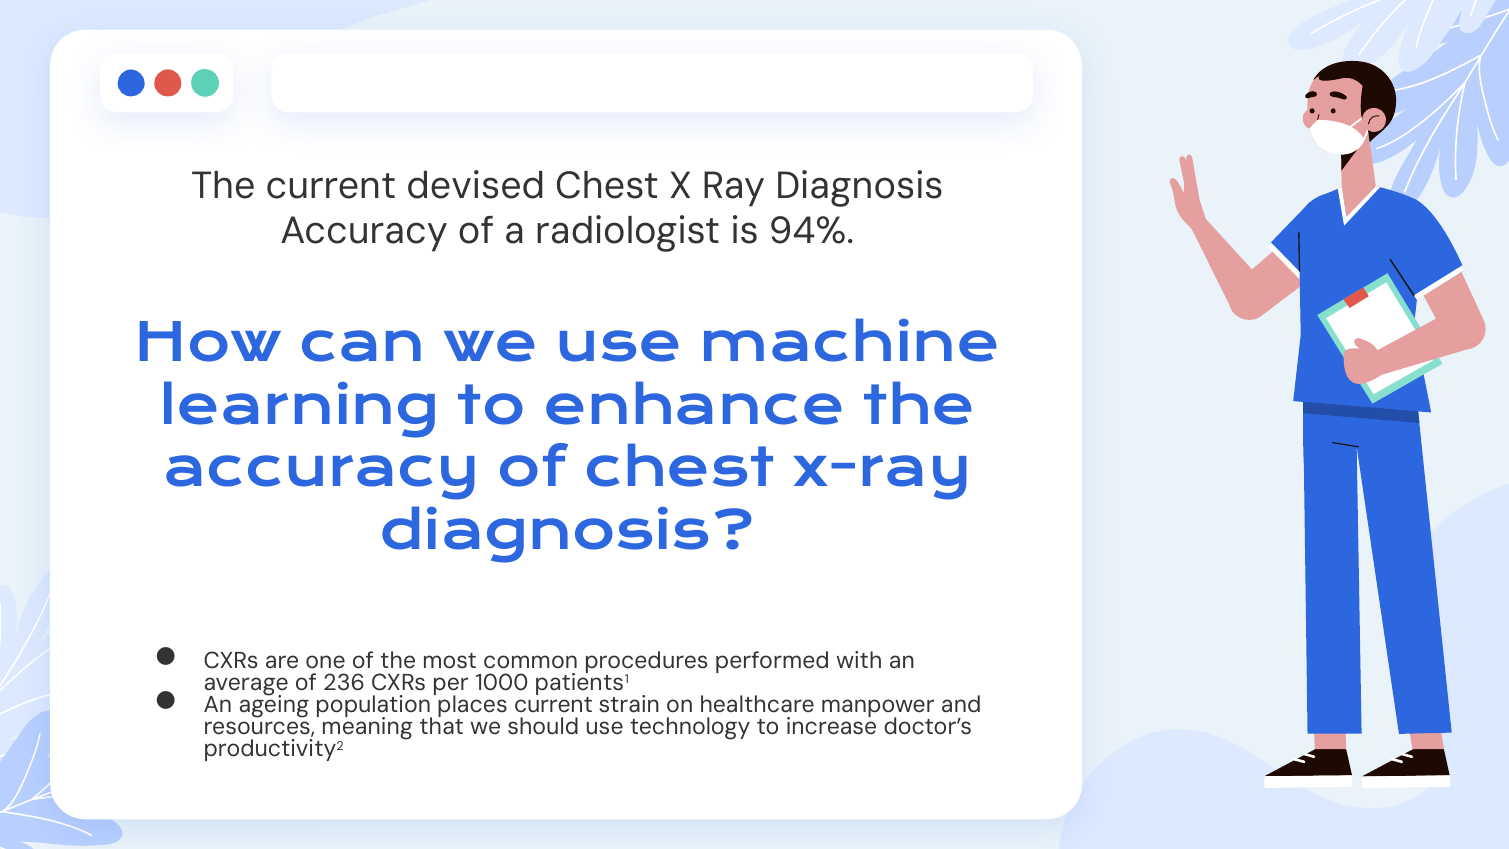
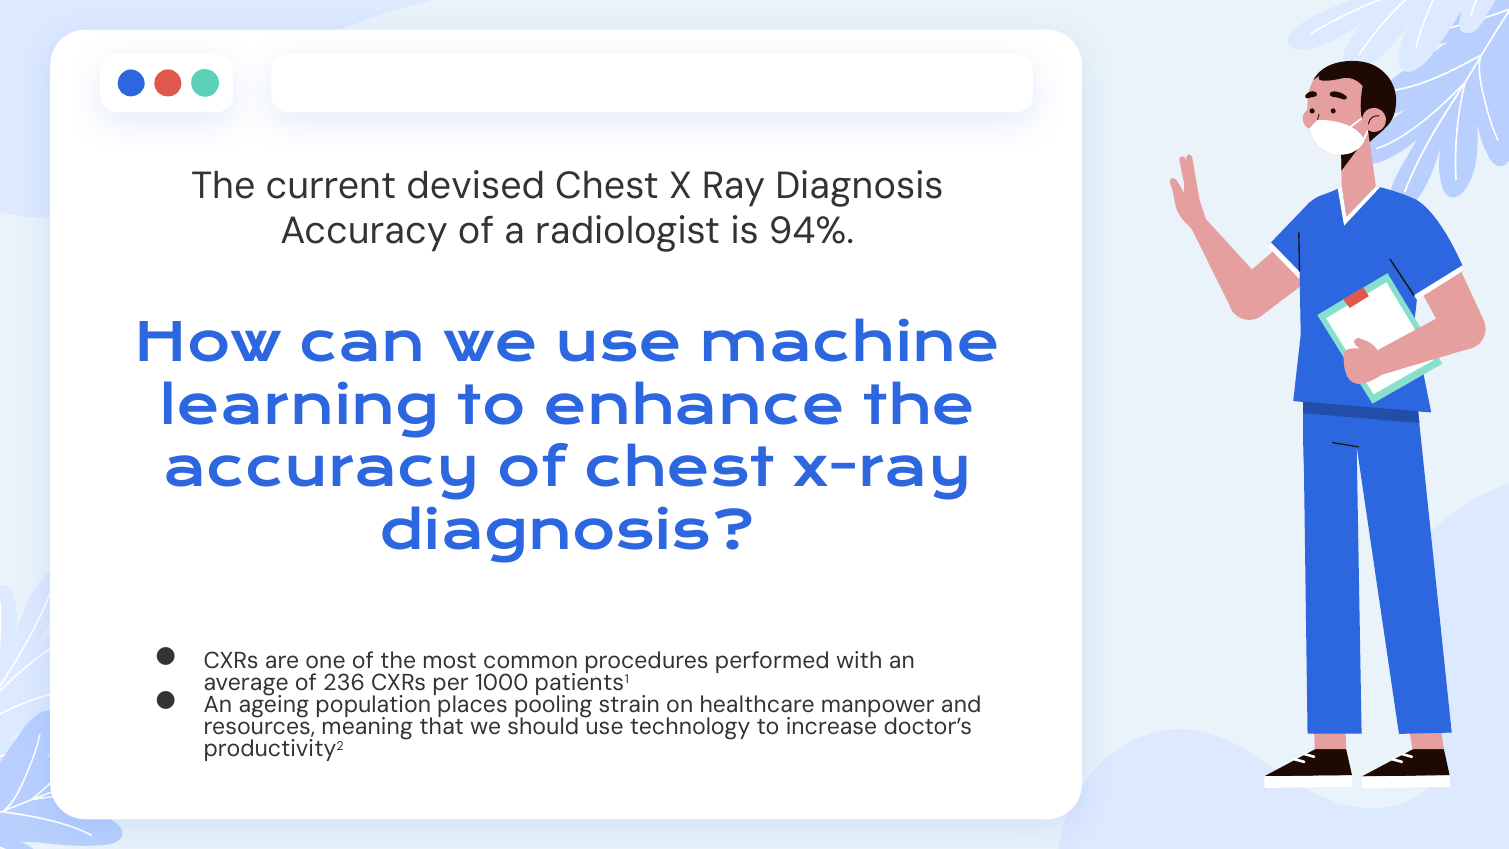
places current: current -> pooling
